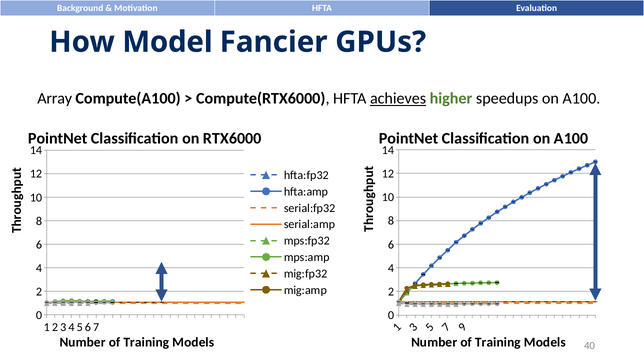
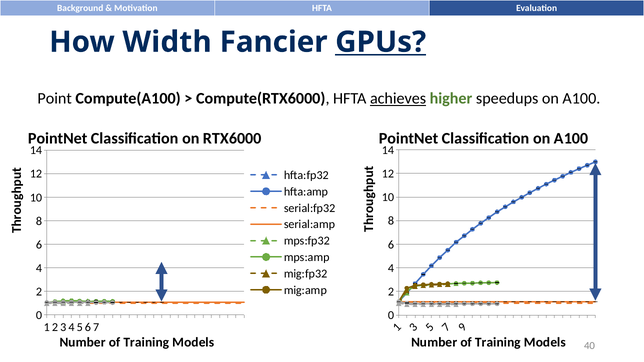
Model: Model -> Width
GPUs underline: none -> present
Array: Array -> Point
